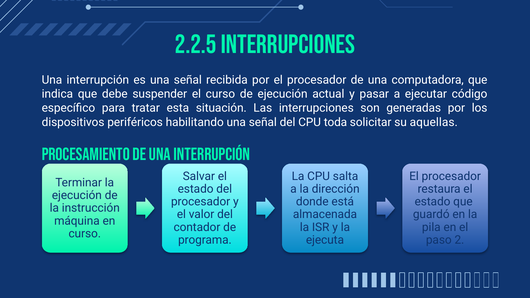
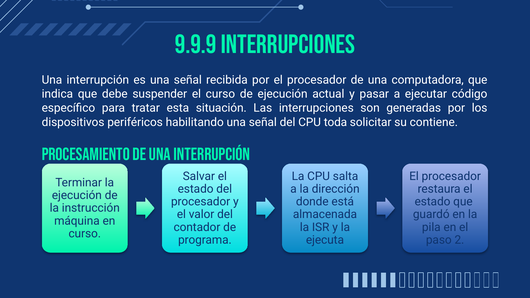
2.2.5: 2.2.5 -> 9.9.9
aquellas: aquellas -> contiene
